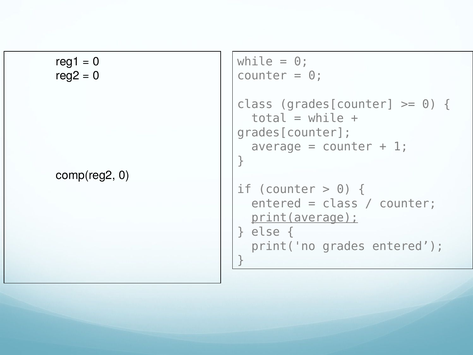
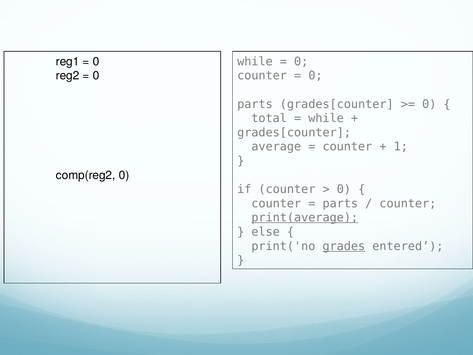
class at (255, 104): class -> parts
entered at (276, 203): entered -> counter
class at (340, 203): class -> parts
grades underline: none -> present
